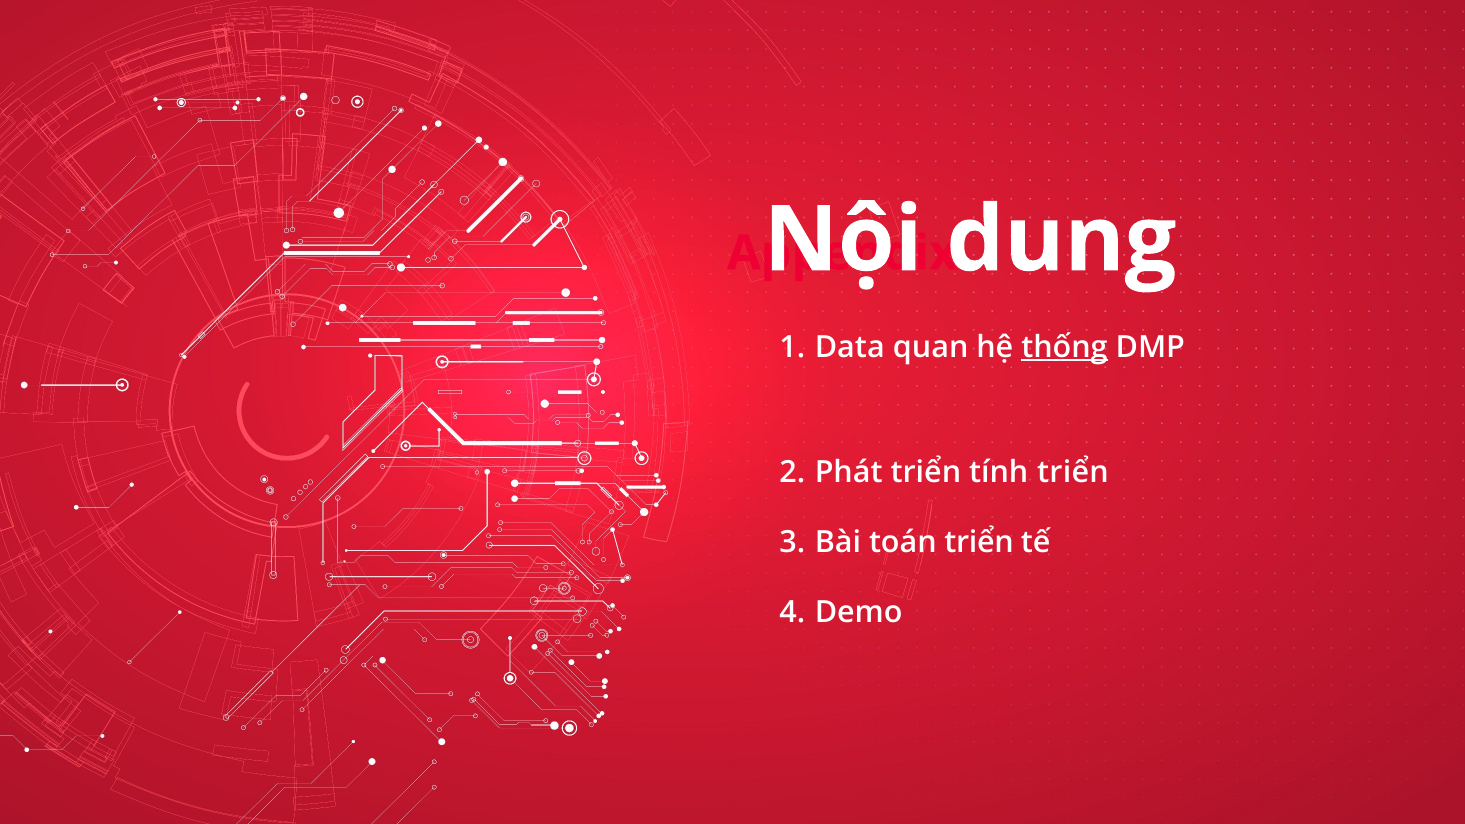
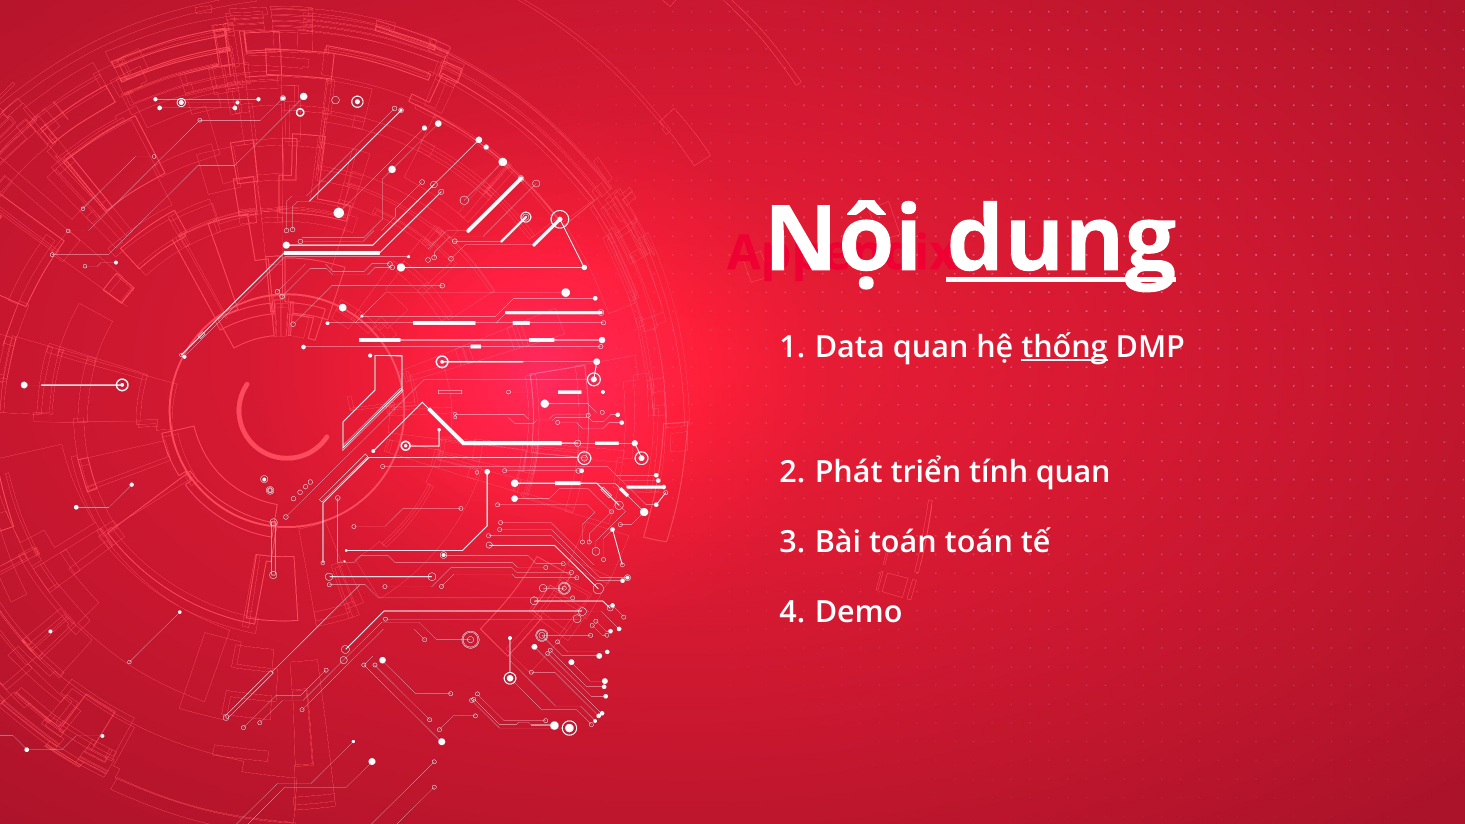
dung underline: none -> present
tính triển: triển -> quan
toán triển: triển -> toán
